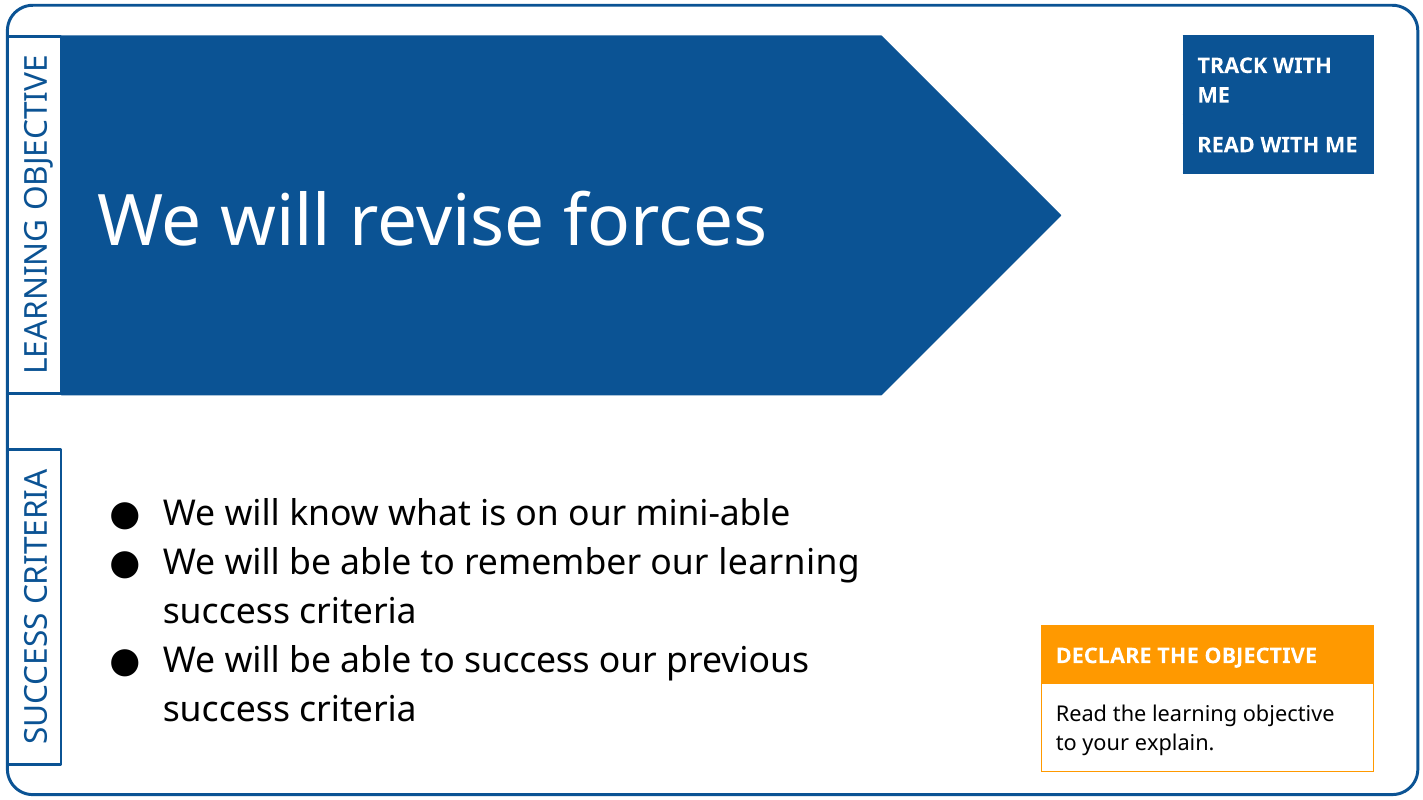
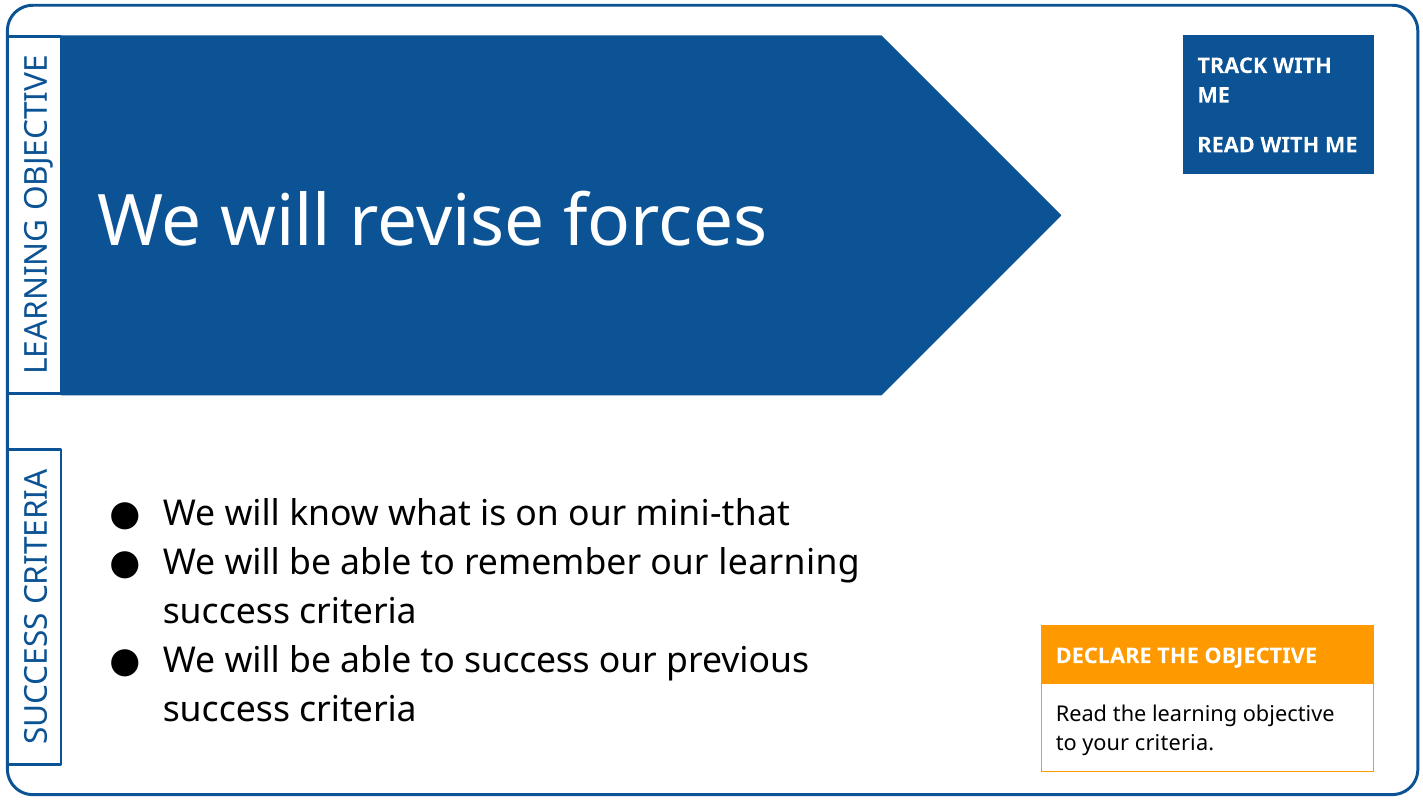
mini-able: mini-able -> mini-that
your explain: explain -> criteria
